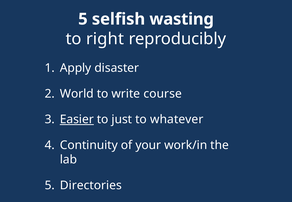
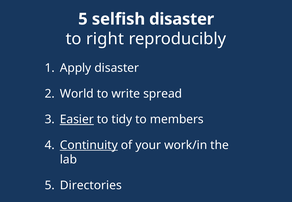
selfish wasting: wasting -> disaster
course: course -> spread
just: just -> tidy
whatever: whatever -> members
Continuity underline: none -> present
